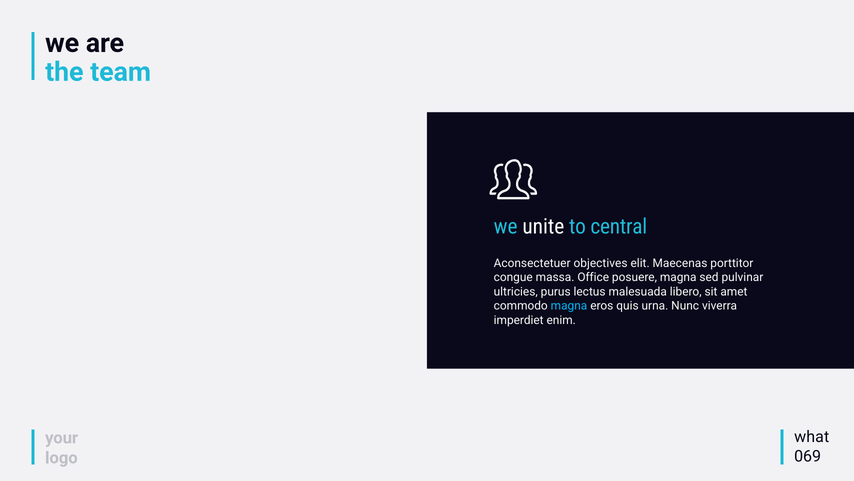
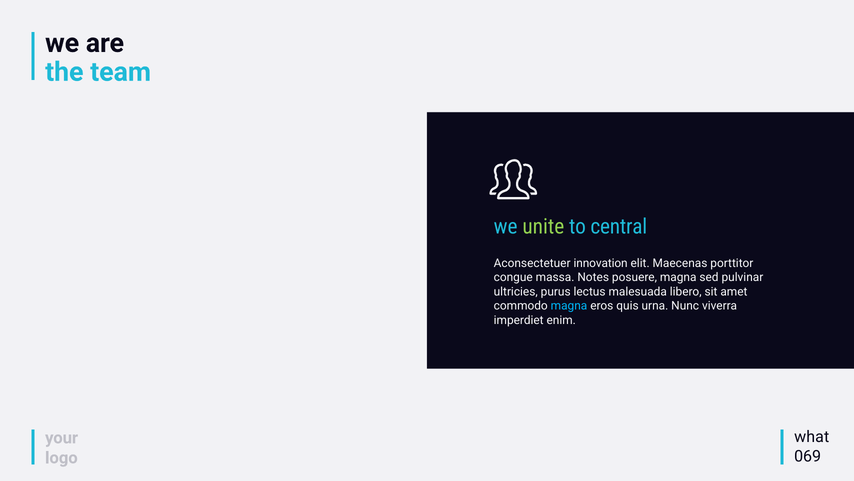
unite colour: white -> light green
objectives: objectives -> innovation
Office: Office -> Notes
